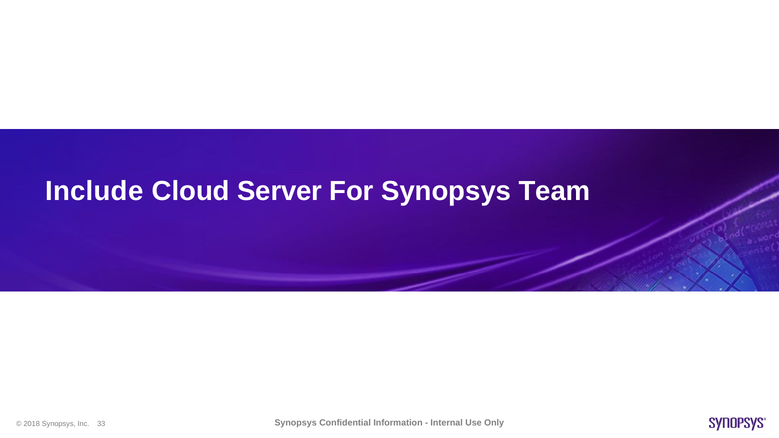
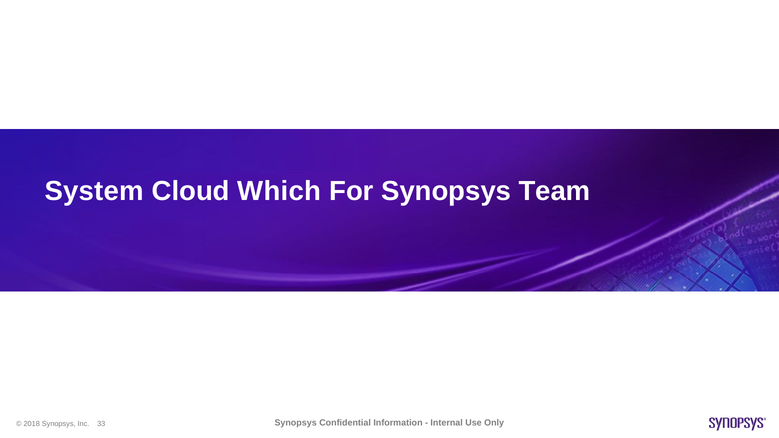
Include: Include -> System
Server: Server -> Which
